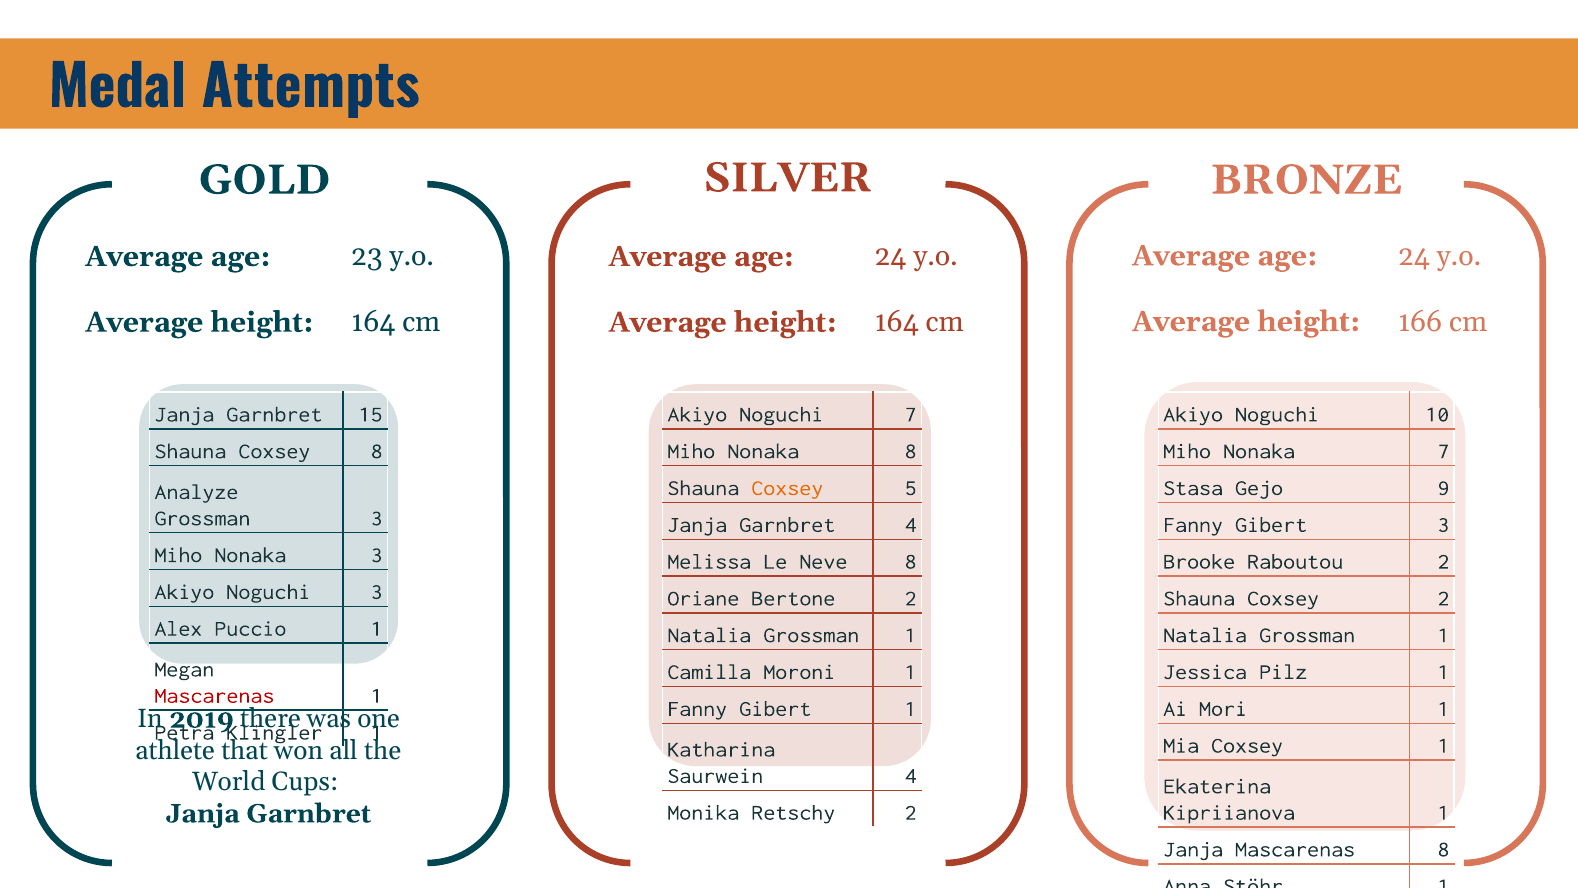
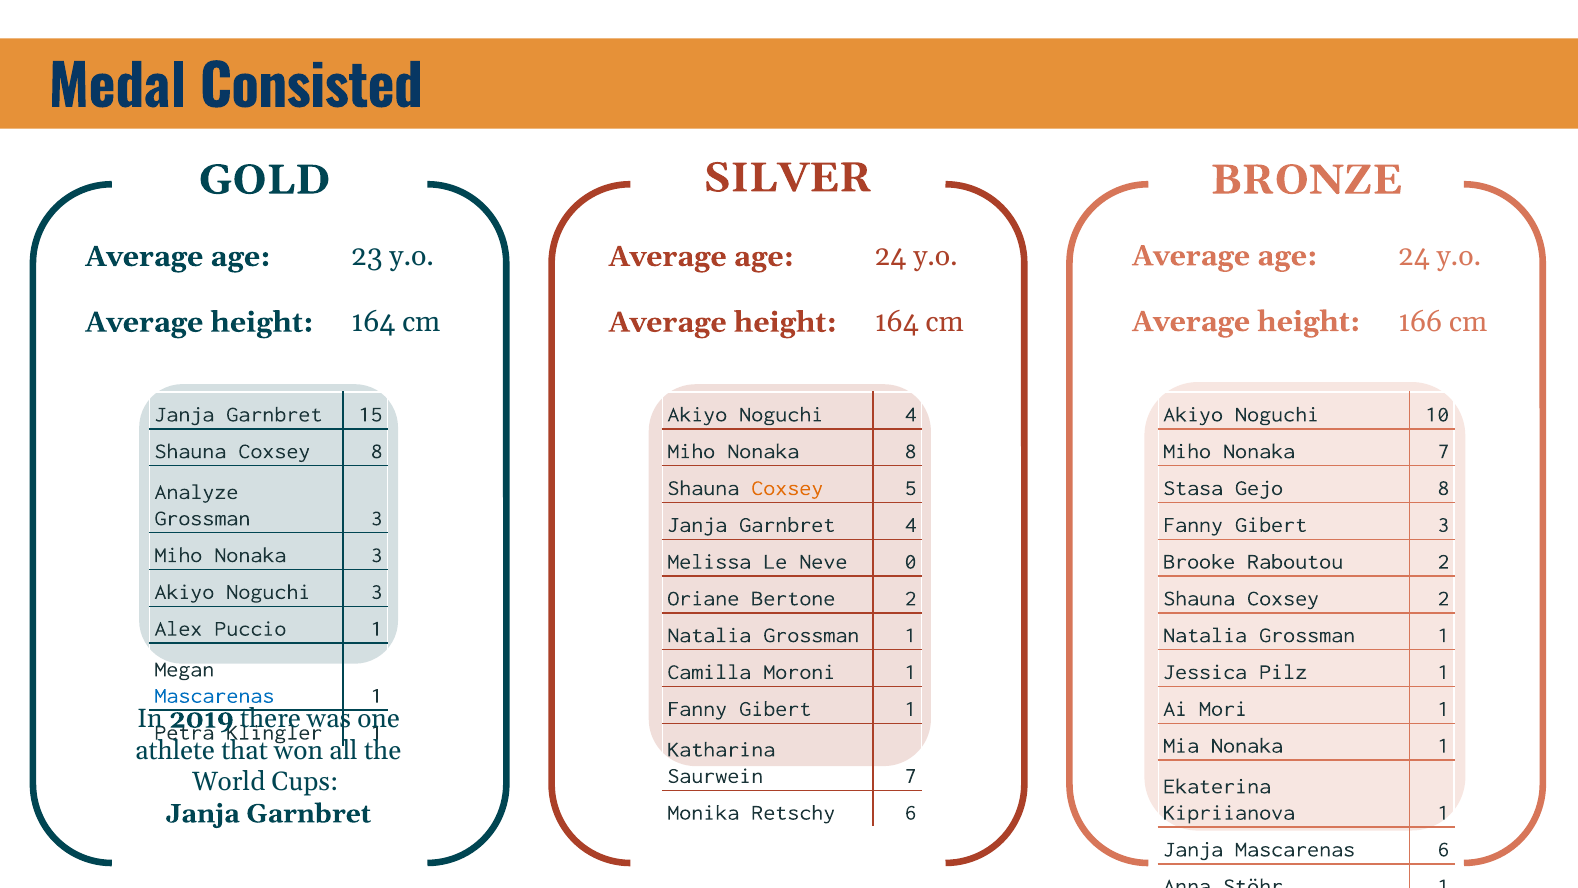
Attempts: Attempts -> Consisted
Noguchi 7: 7 -> 4
Gejo 9: 9 -> 8
Neve 8: 8 -> 0
Mascarenas at (214, 695) colour: red -> blue
Mia Coxsey: Coxsey -> Nonaka
Saurwein 4: 4 -> 7
Retschy 2: 2 -> 6
Mascarenas 8: 8 -> 6
